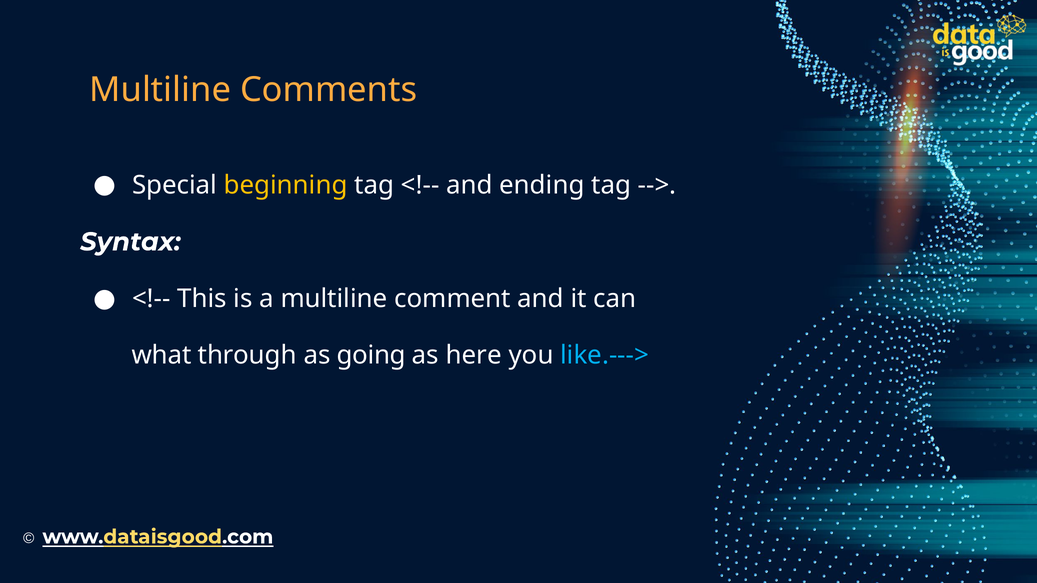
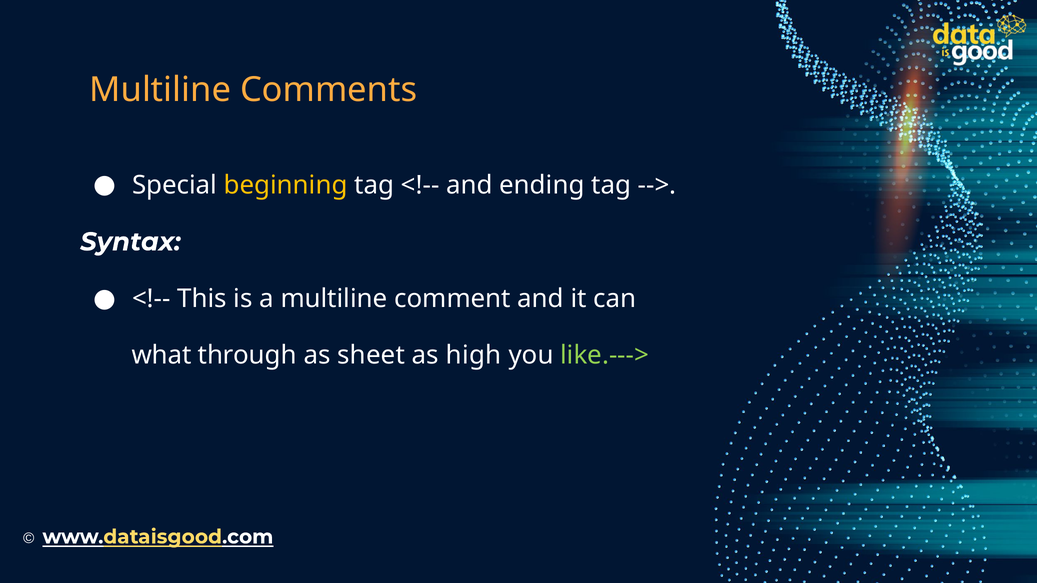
going: going -> sheet
here: here -> high
like.---> colour: light blue -> light green
